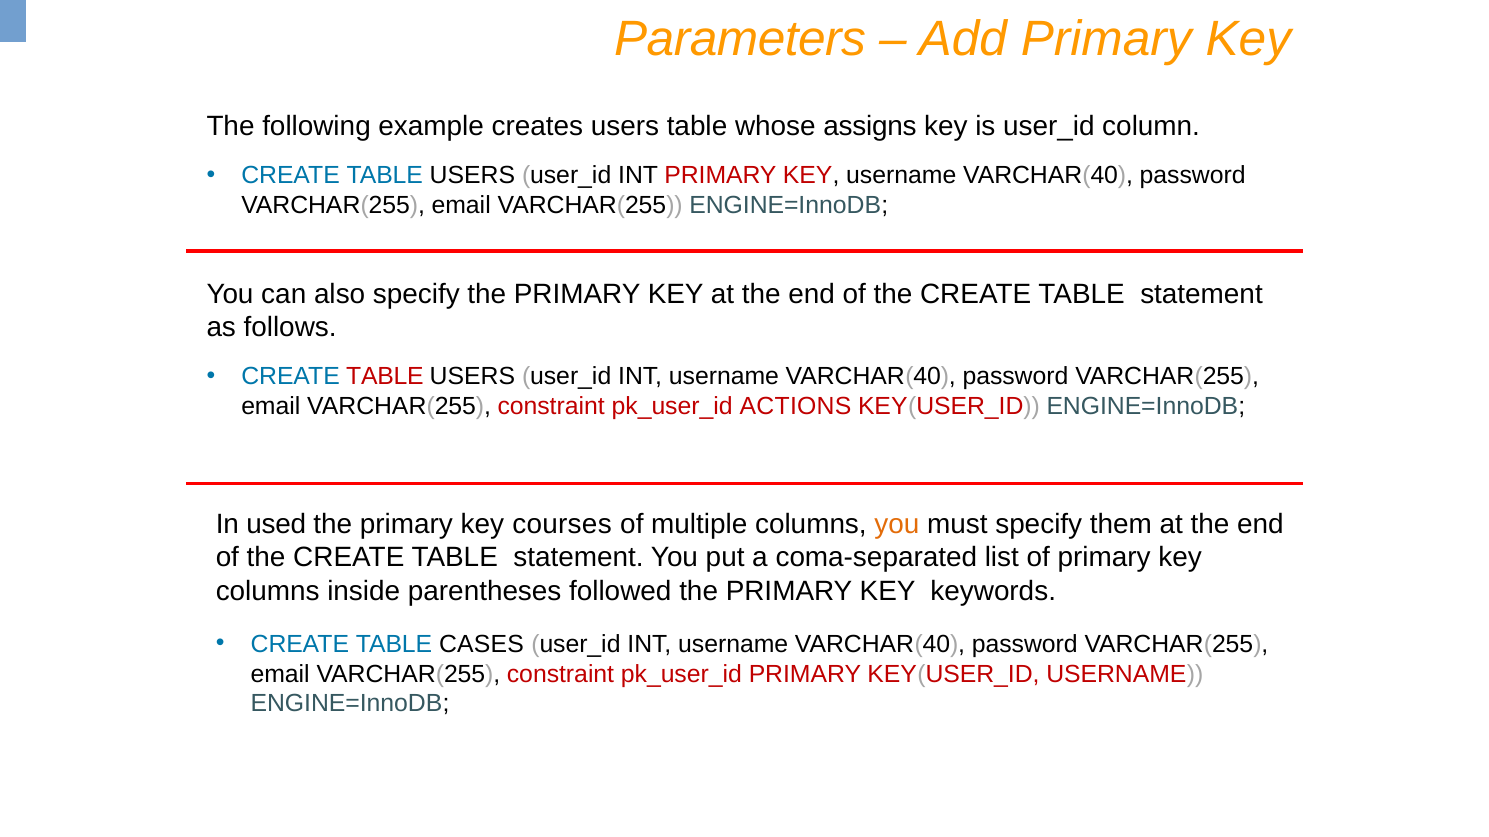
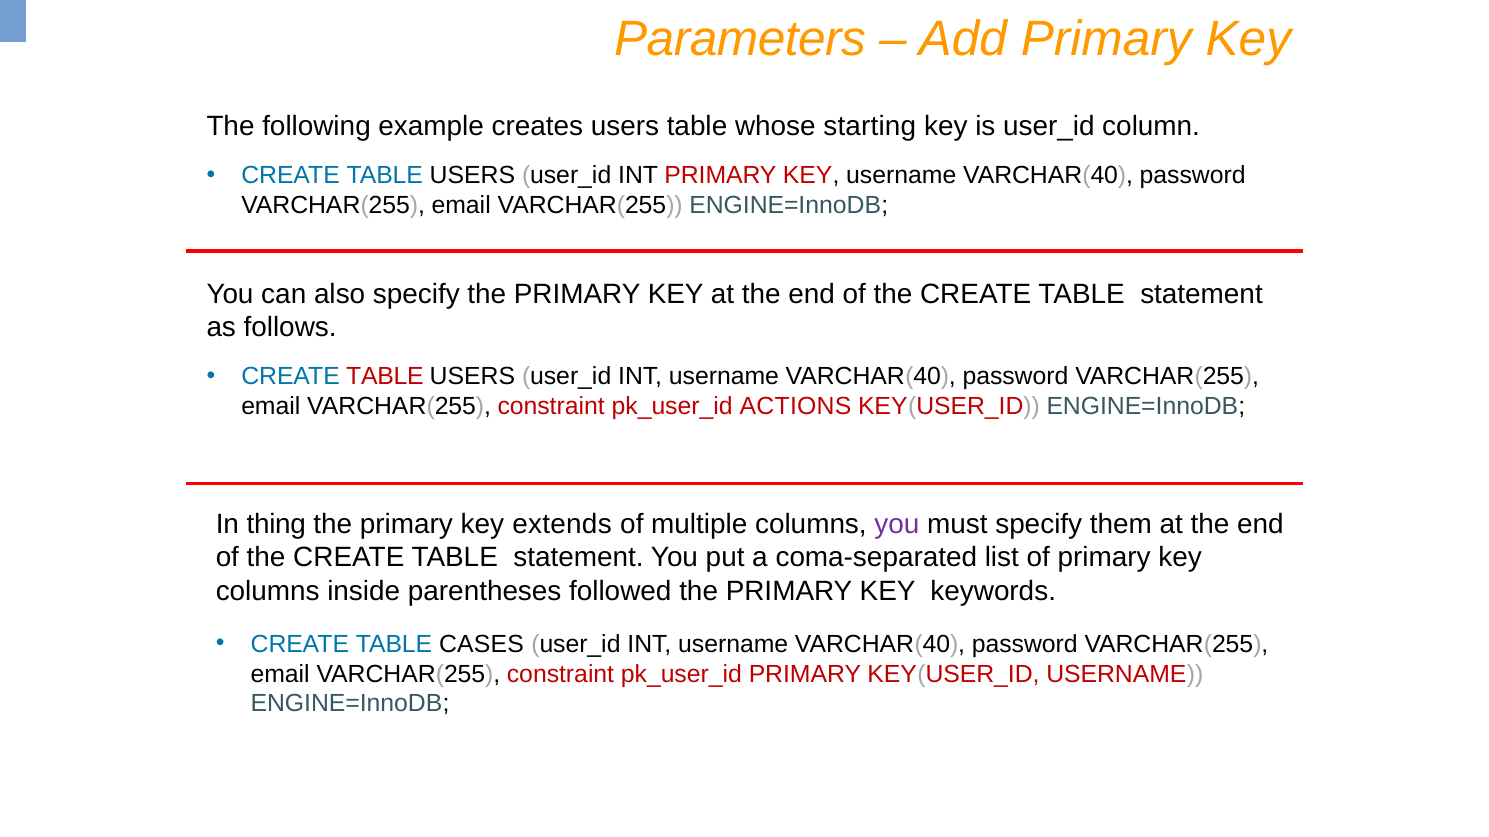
assigns: assigns -> starting
used: used -> thing
courses: courses -> extends
you at (897, 524) colour: orange -> purple
